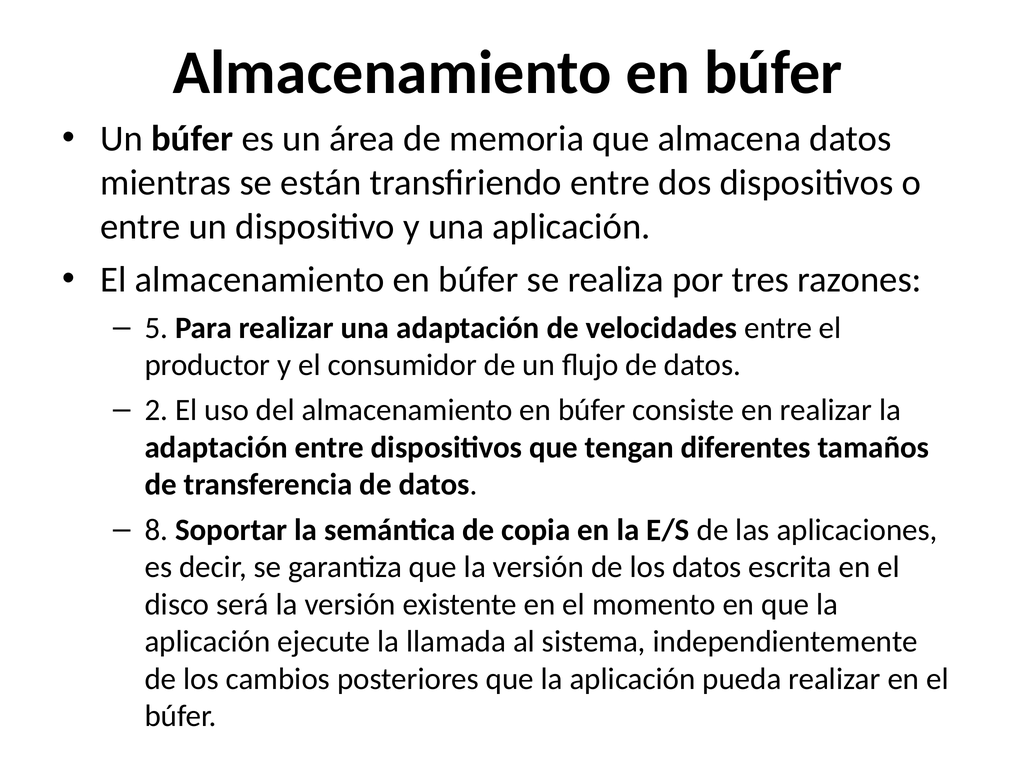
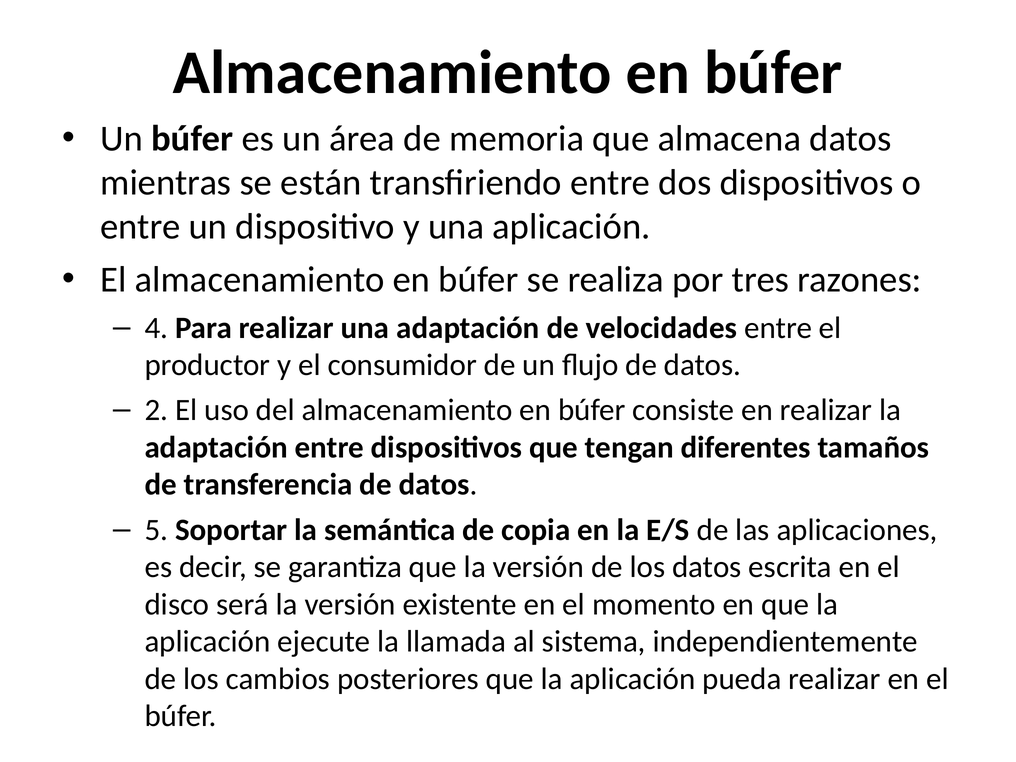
5: 5 -> 4
8: 8 -> 5
